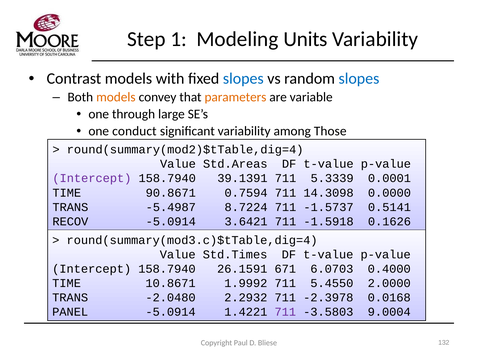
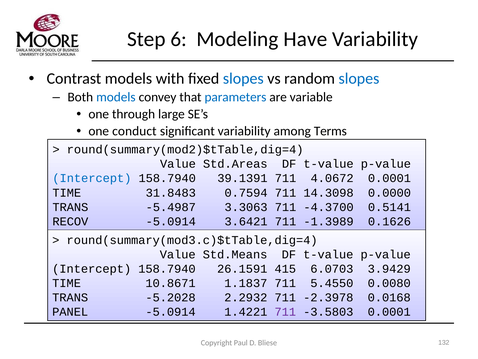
1: 1 -> 6
Units: Units -> Have
models at (116, 97) colour: orange -> blue
parameters colour: orange -> blue
Those: Those -> Terms
Intercept at (92, 178) colour: purple -> blue
5.3339: 5.3339 -> 4.0672
90.8671: 90.8671 -> 31.8483
8.7224: 8.7224 -> 3.3063
-1.5737: -1.5737 -> -4.3700
-1.5918: -1.5918 -> -1.3989
Std.Times: Std.Times -> Std.Means
671: 671 -> 415
0.4000: 0.4000 -> 3.9429
1.9992: 1.9992 -> 1.1837
2.0000: 2.0000 -> 0.0080
-2.0480: -2.0480 -> -5.2028
-3.5803 9.0004: 9.0004 -> 0.0001
